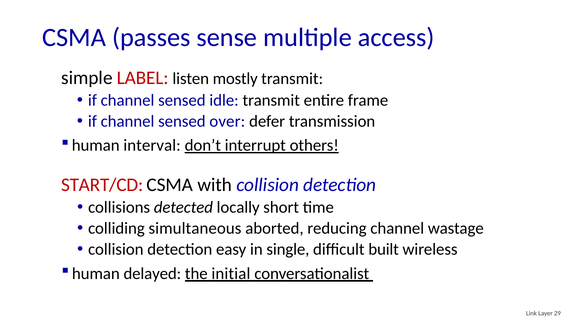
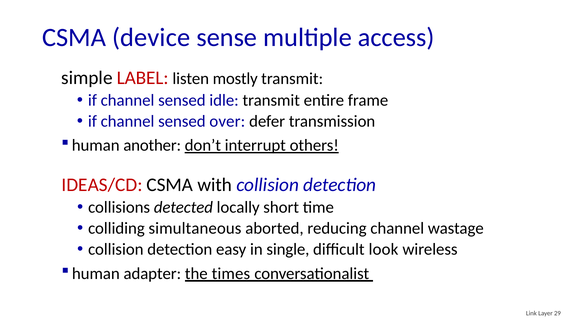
passes: passes -> device
interval: interval -> another
START/CD: START/CD -> IDEAS/CD
built: built -> look
delayed: delayed -> adapter
initial: initial -> times
